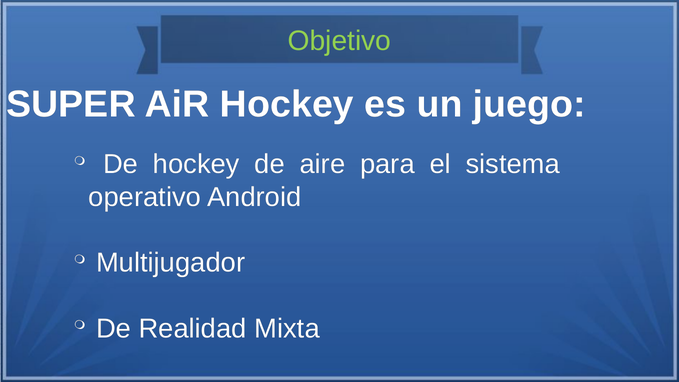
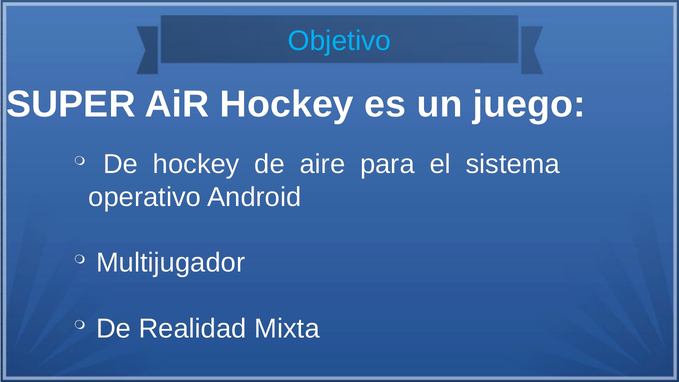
Objetivo colour: light green -> light blue
